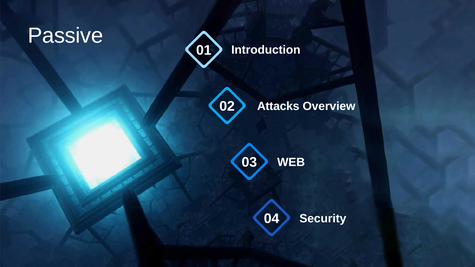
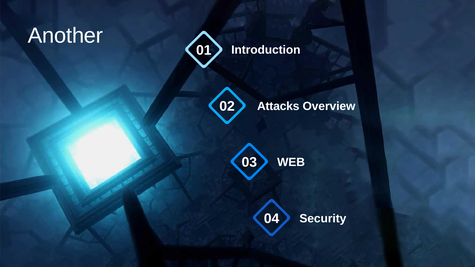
Passive: Passive -> Another
